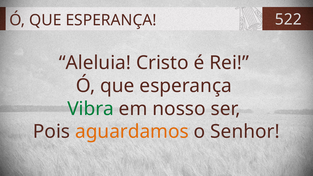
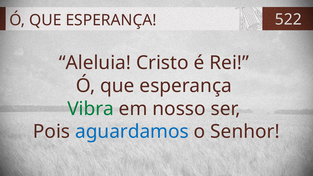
aguardamos colour: orange -> blue
